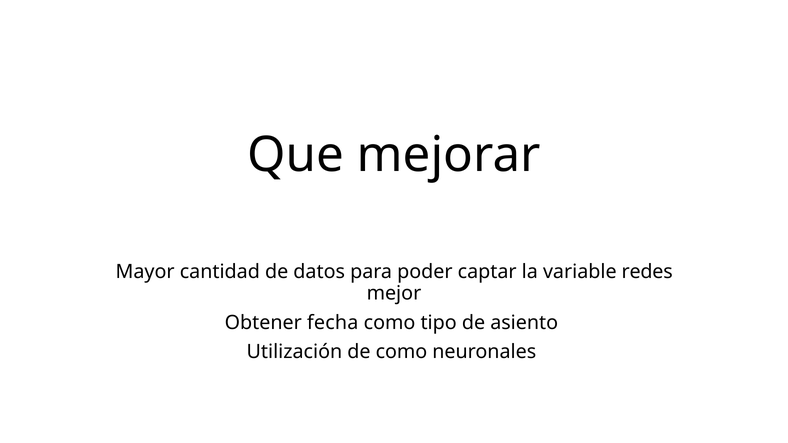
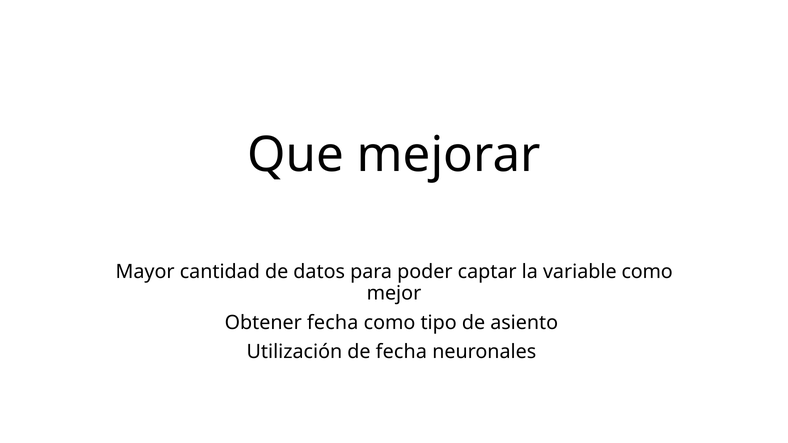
variable redes: redes -> como
de como: como -> fecha
